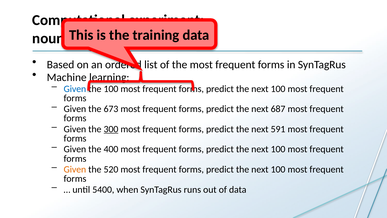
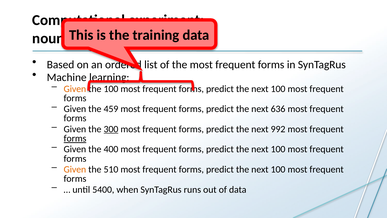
Given at (75, 89) colour: blue -> orange
673: 673 -> 459
687: 687 -> 636
591: 591 -> 992
forms at (75, 138) underline: none -> present
520: 520 -> 510
